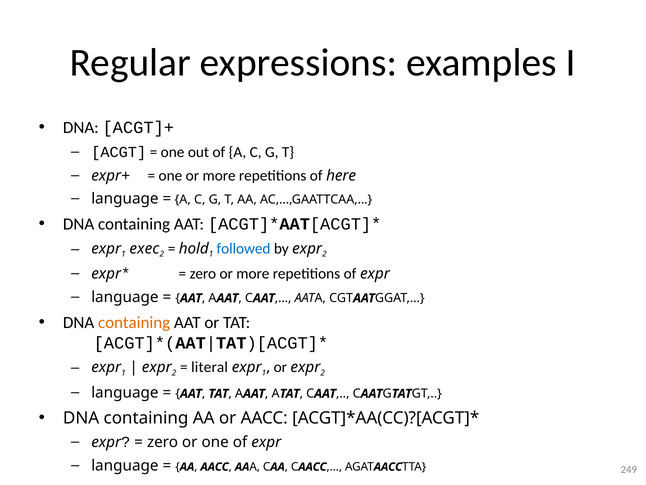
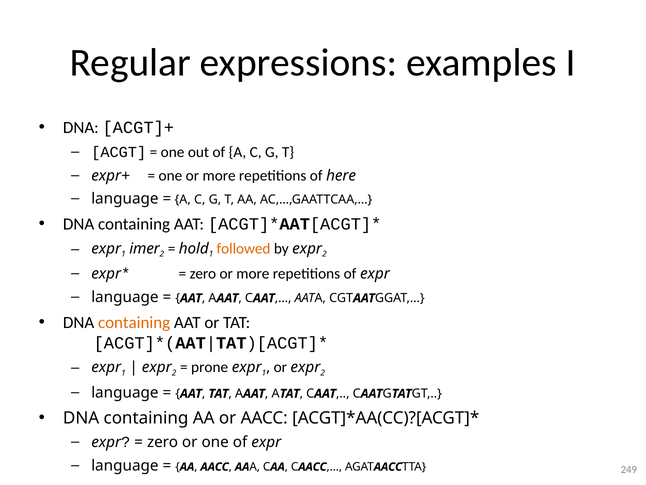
exec: exec -> imer
followed colour: blue -> orange
literal: literal -> prone
